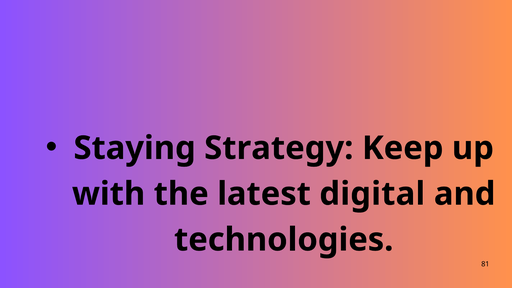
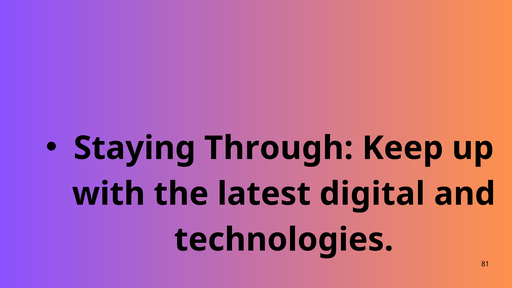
Strategy: Strategy -> Through
